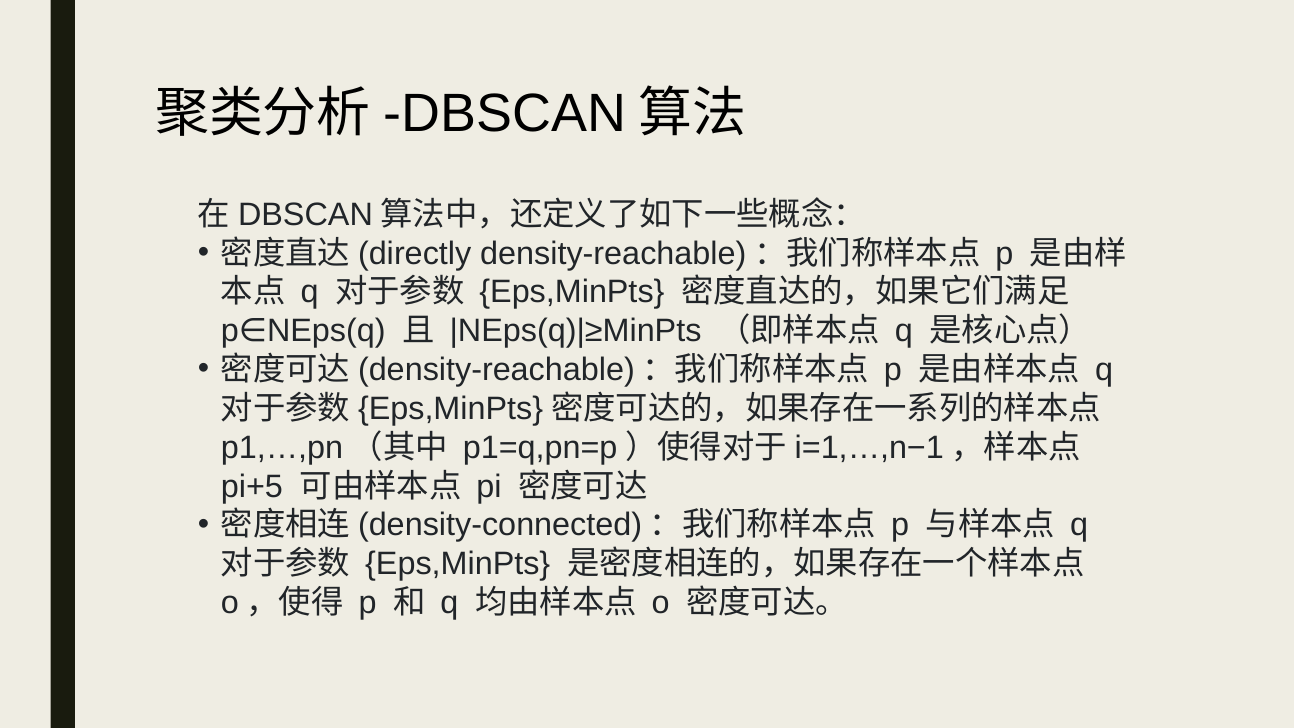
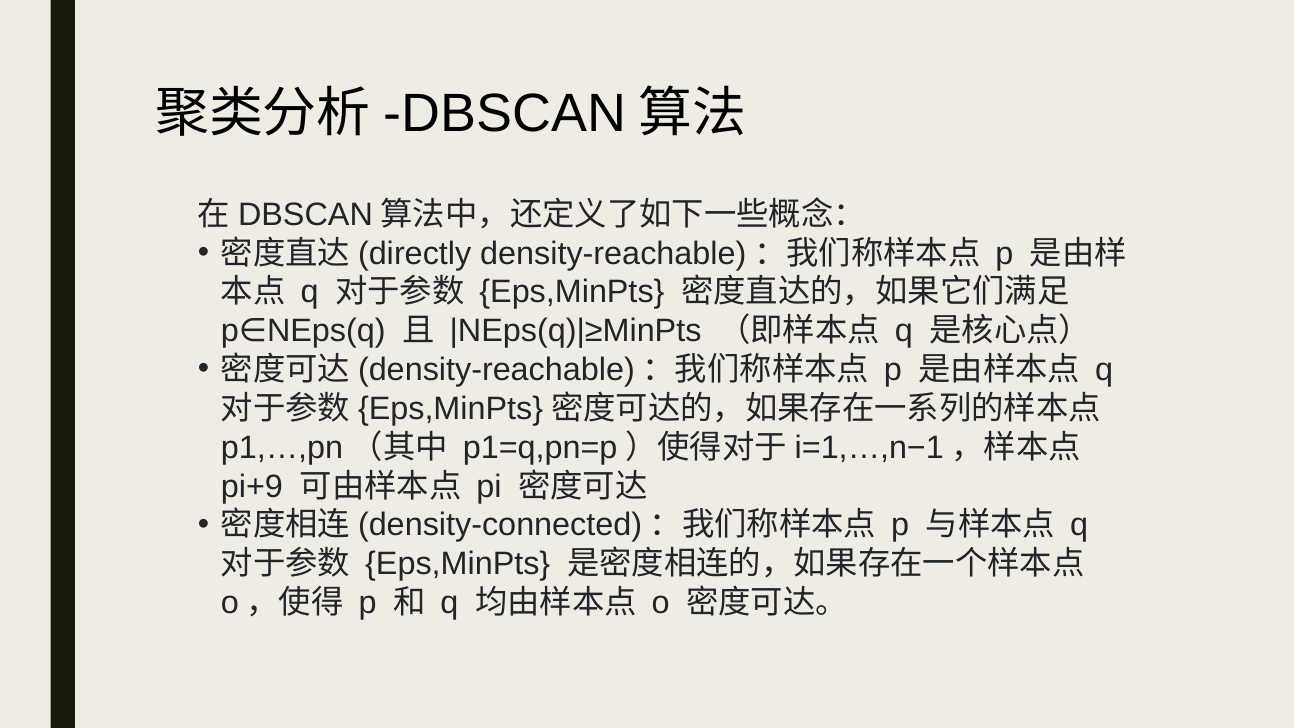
pi+5: pi+5 -> pi+9
